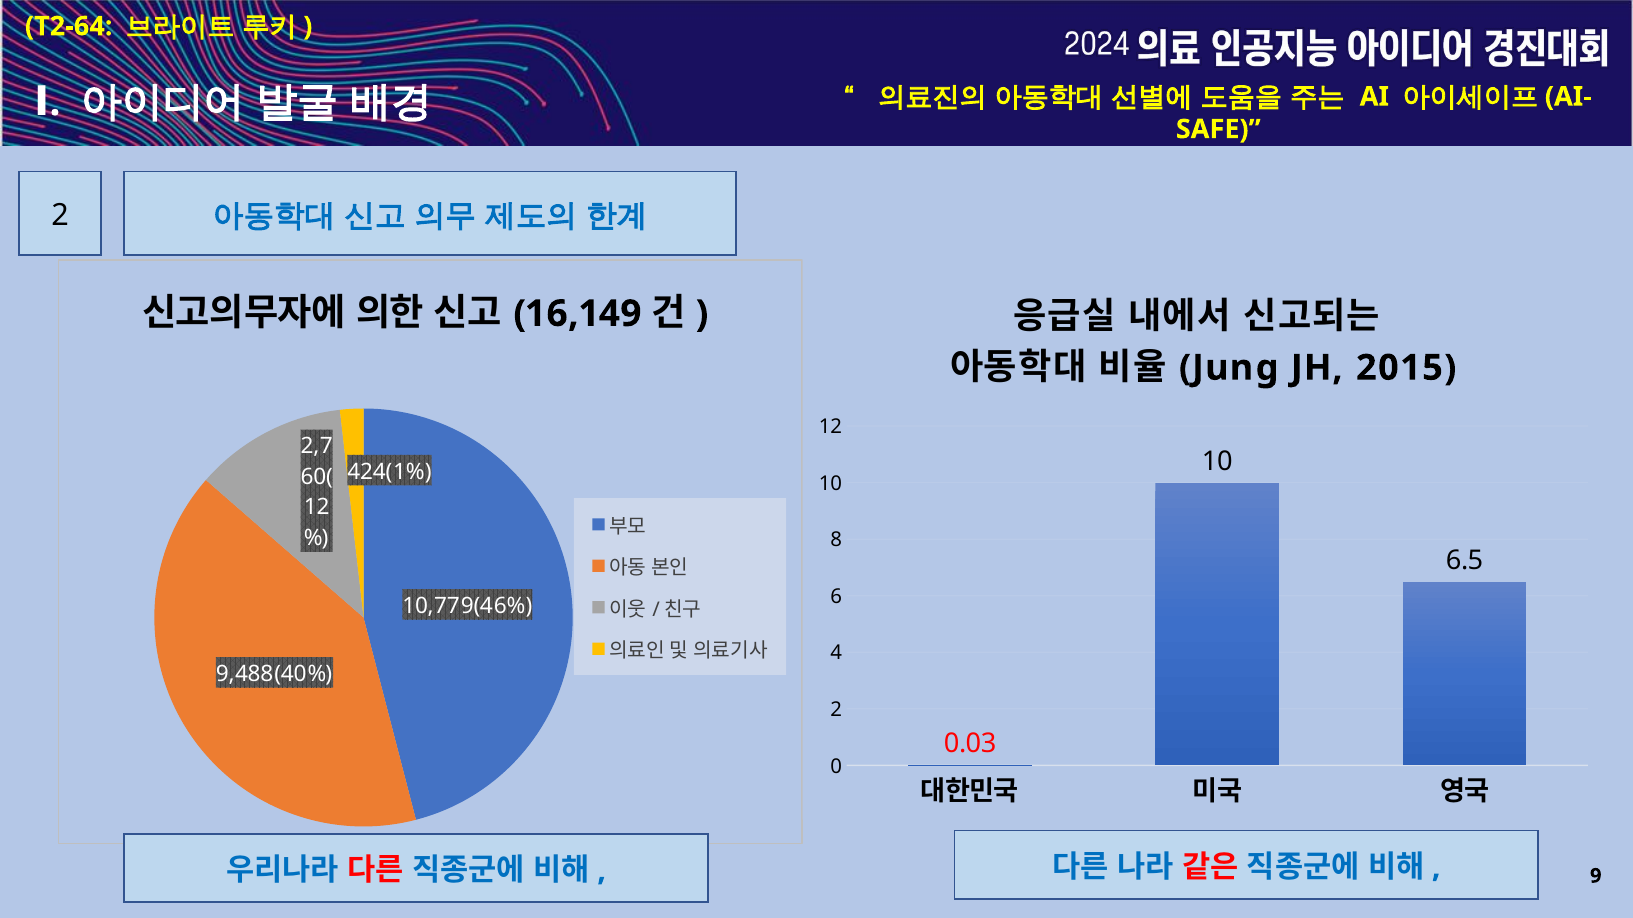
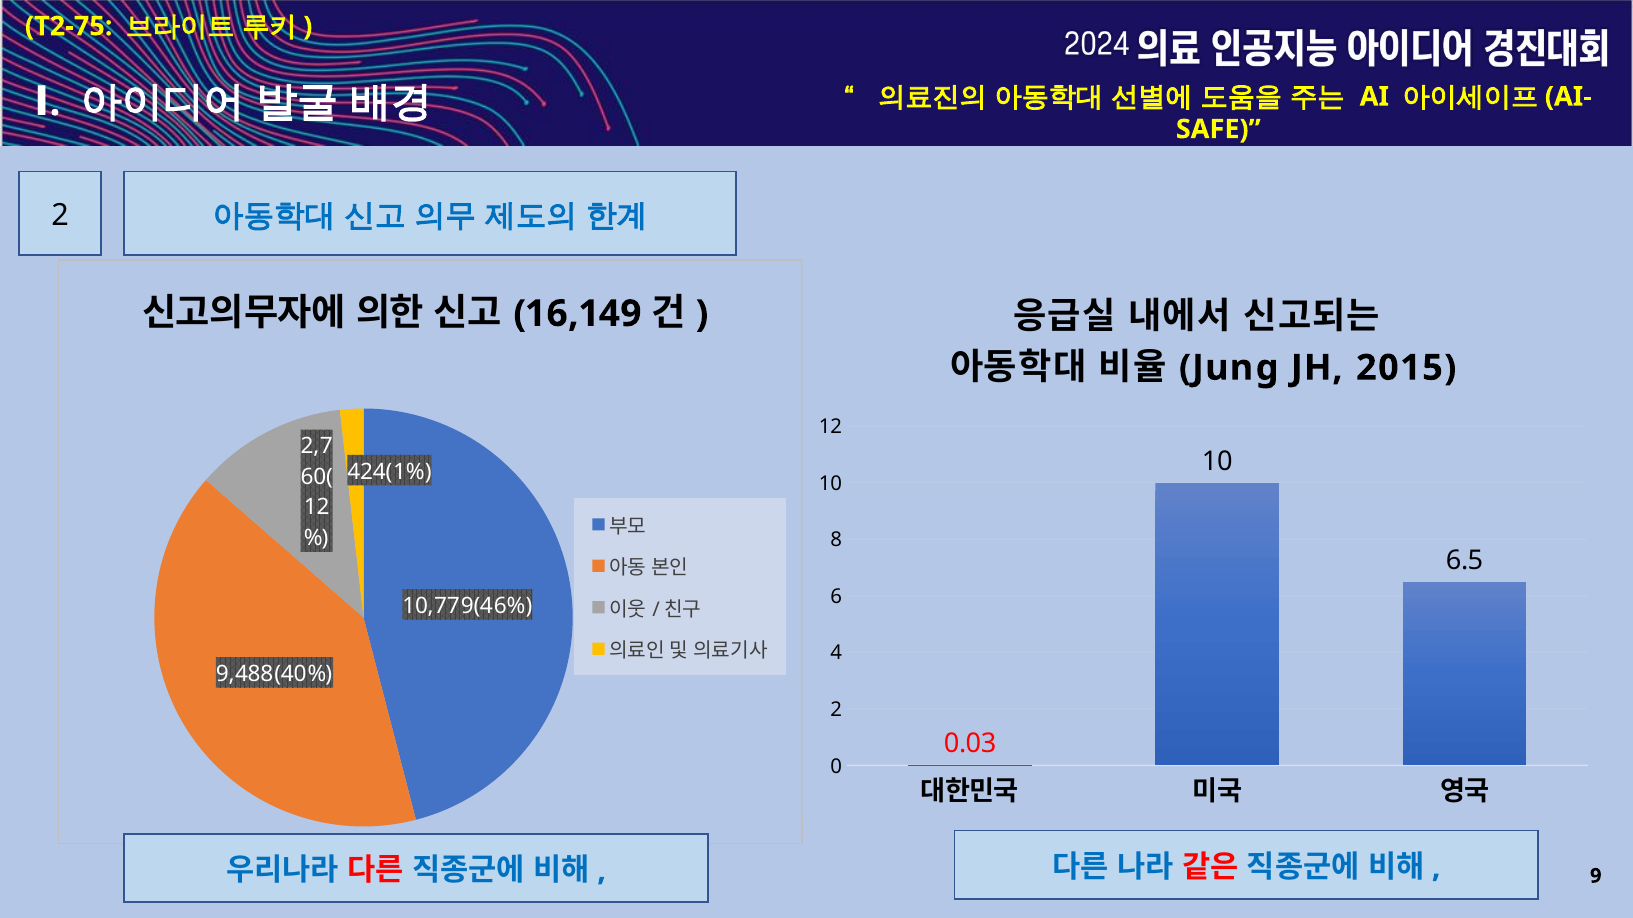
T2-64: T2-64 -> T2-75
